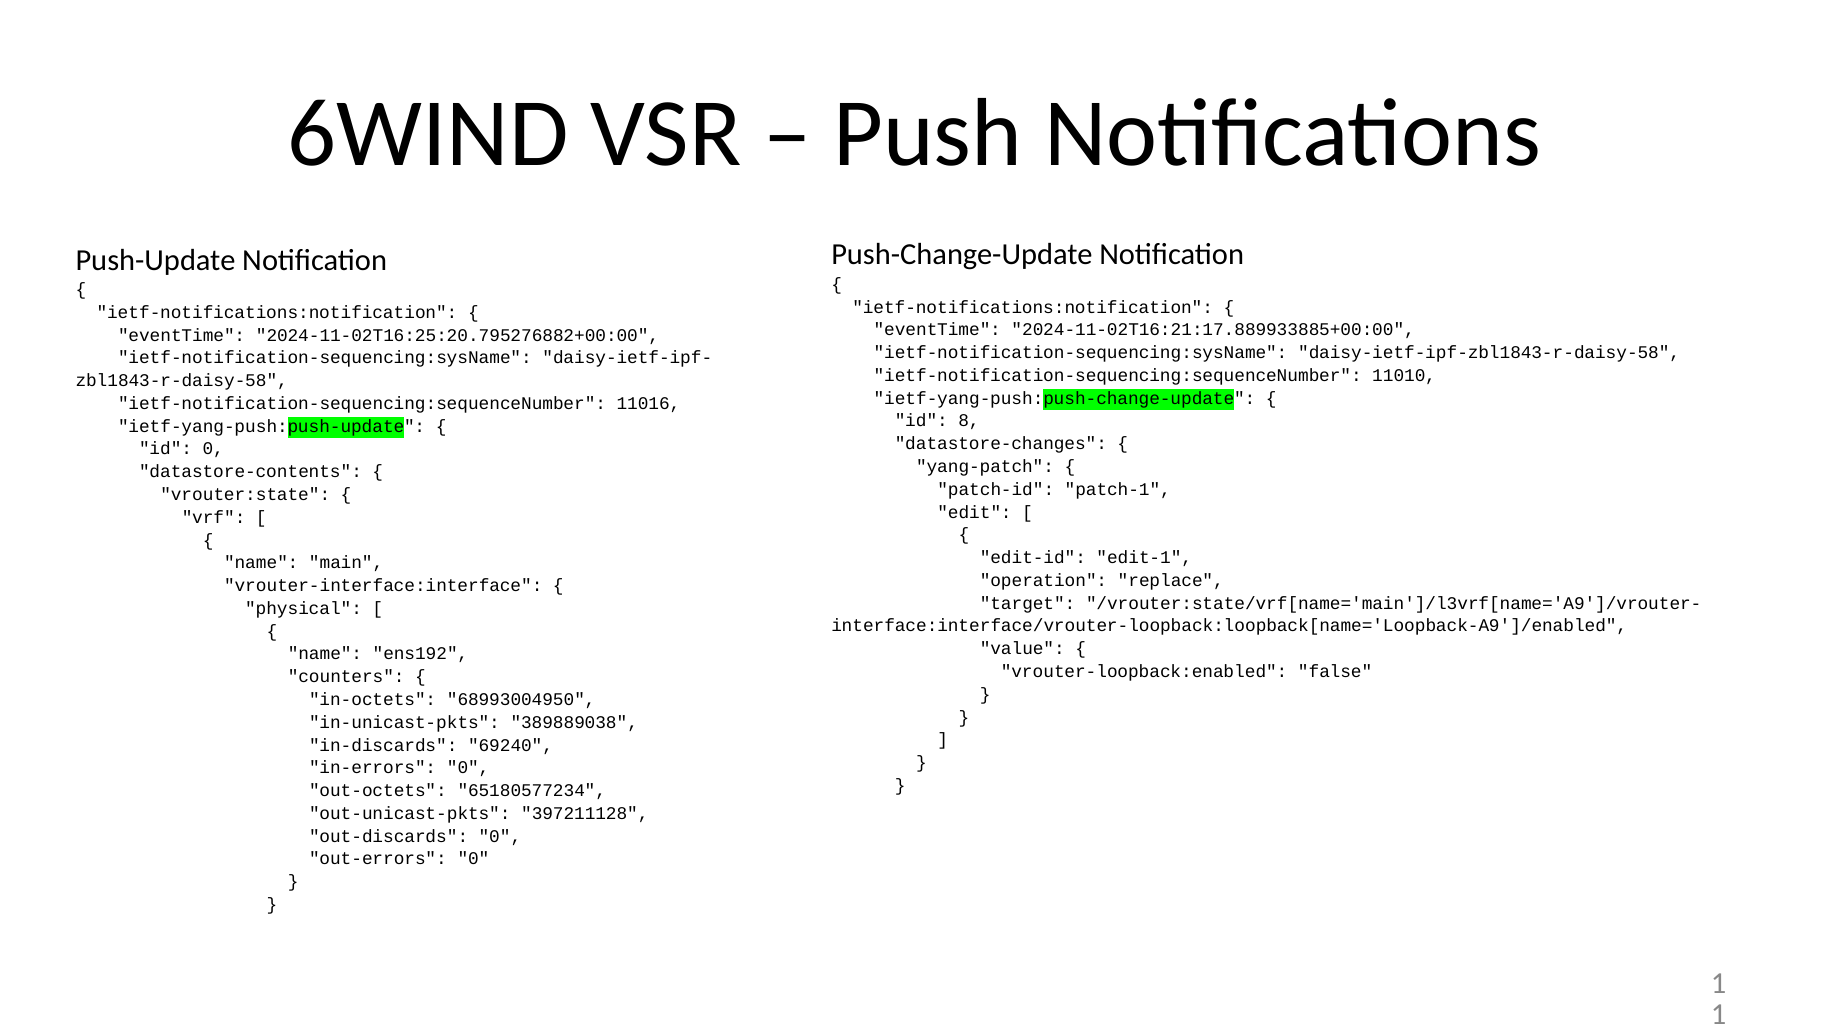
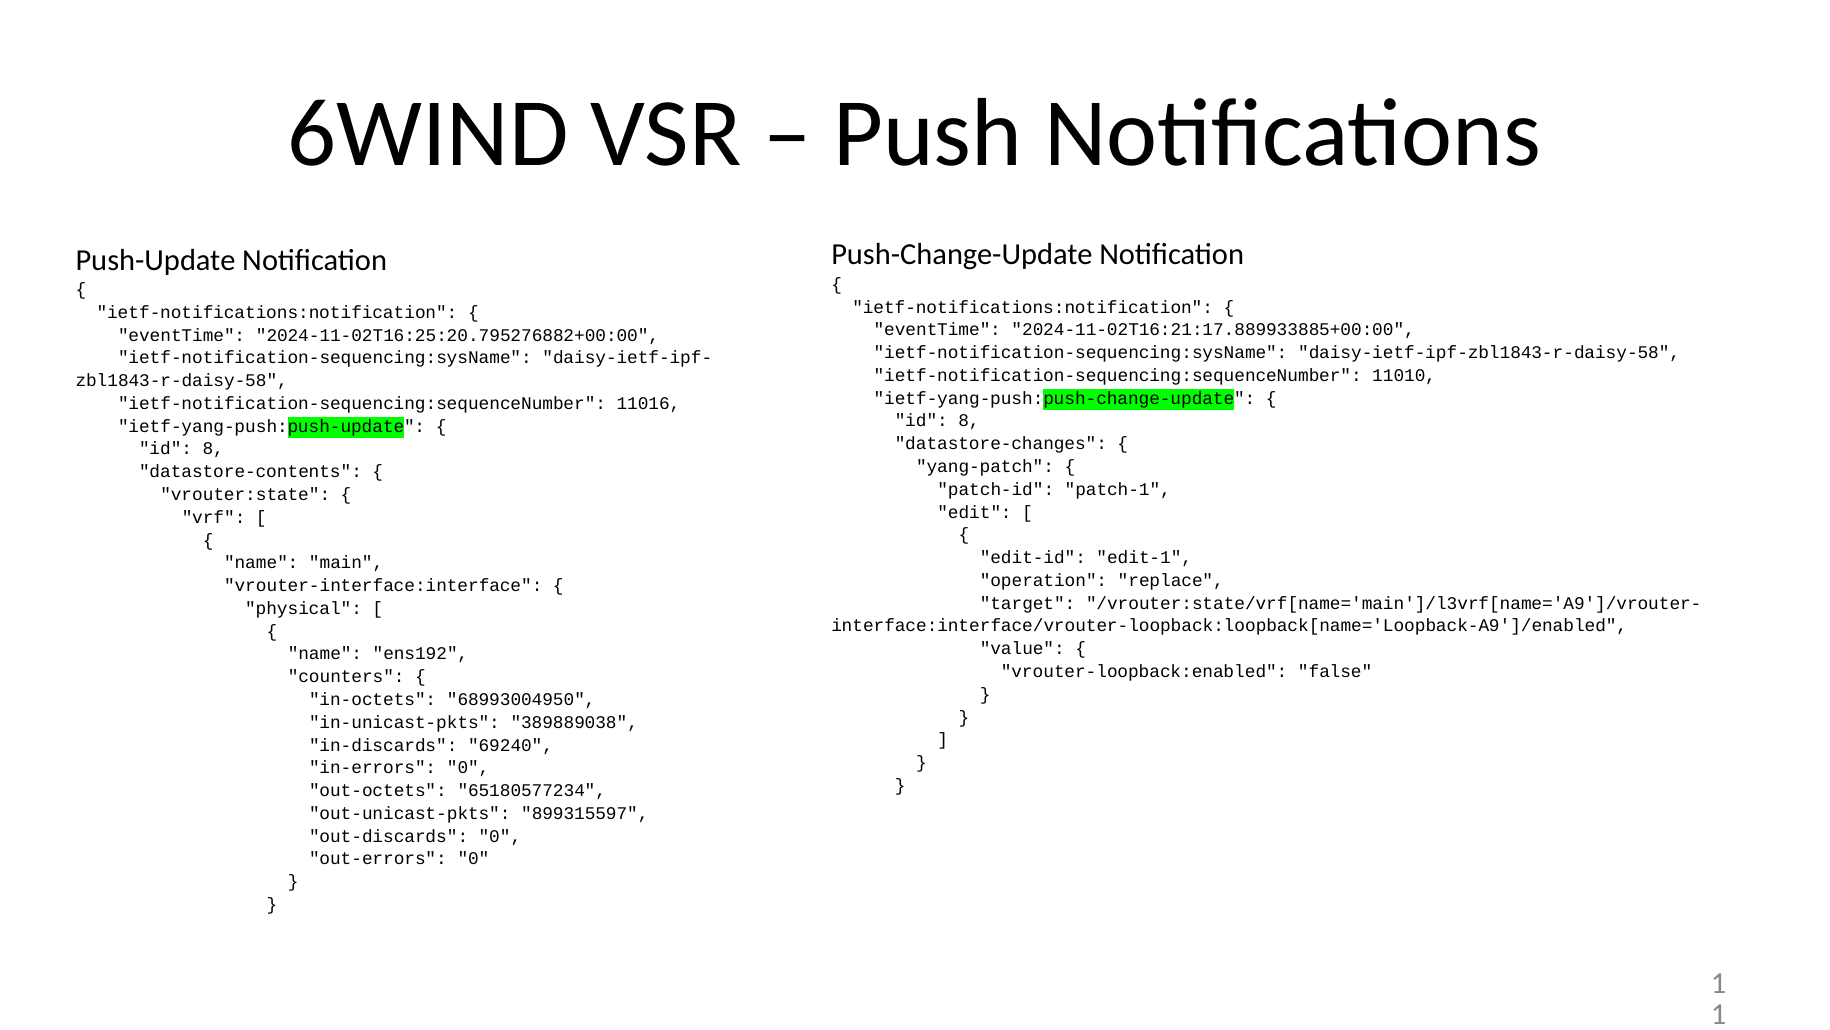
0 at (213, 449): 0 -> 8
397211128: 397211128 -> 899315597
